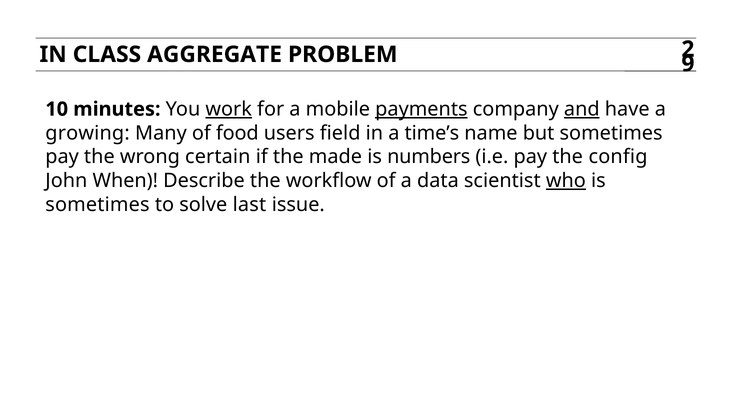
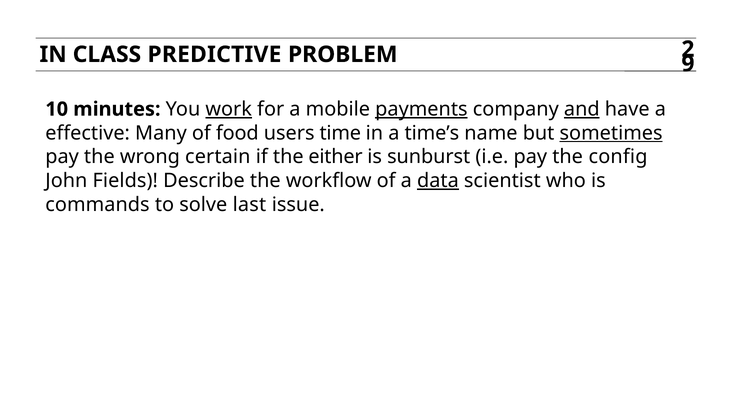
AGGREGATE: AGGREGATE -> PREDICTIVE
growing: growing -> effective
field: field -> time
sometimes at (611, 133) underline: none -> present
made: made -> either
numbers: numbers -> sunburst
When: When -> Fields
data underline: none -> present
who underline: present -> none
sometimes at (97, 205): sometimes -> commands
